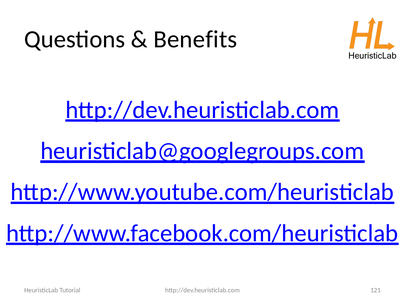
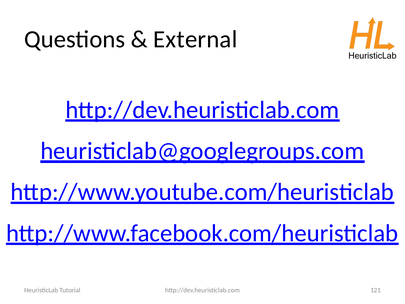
Benefits: Benefits -> External
